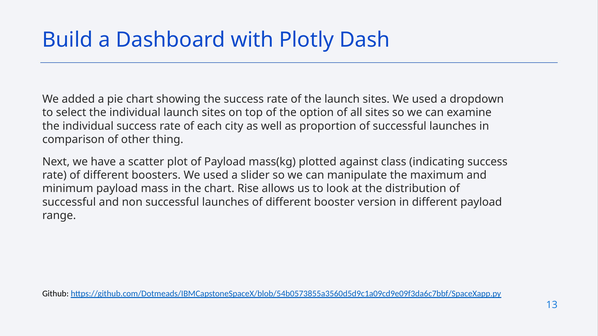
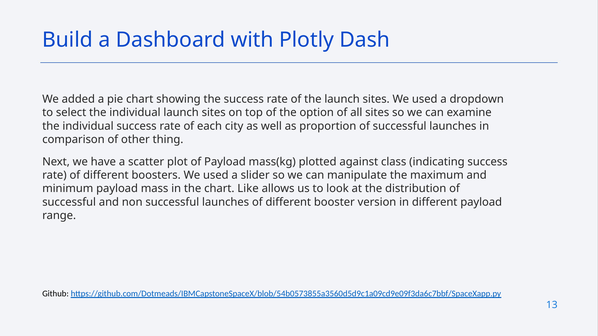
Rise: Rise -> Like
